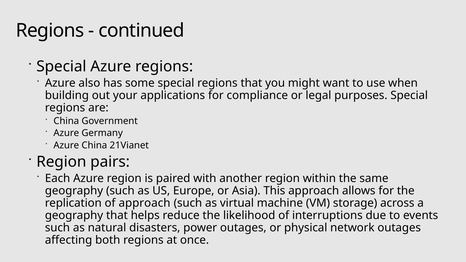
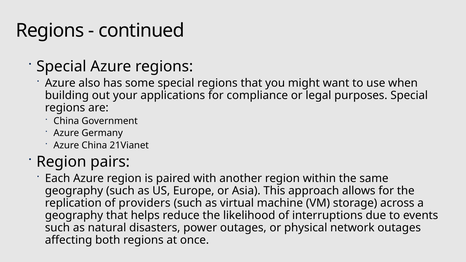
of approach: approach -> providers
